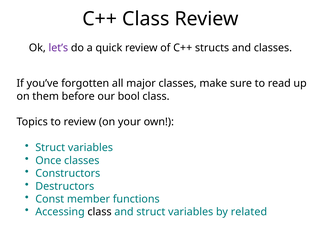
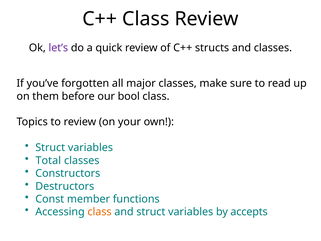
Once: Once -> Total
class at (100, 212) colour: black -> orange
related: related -> accepts
